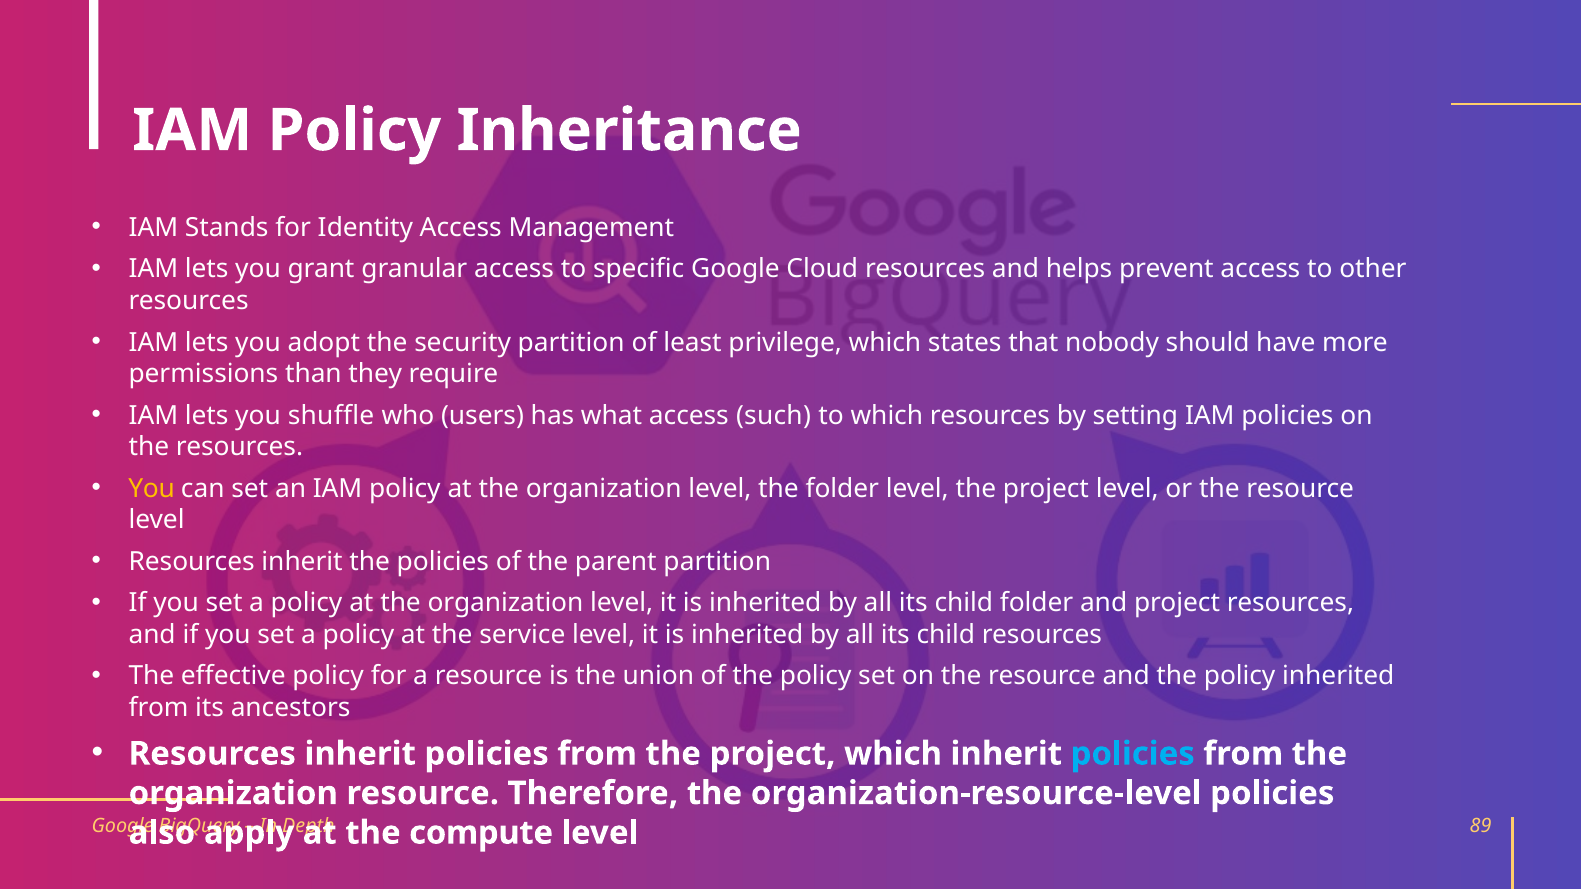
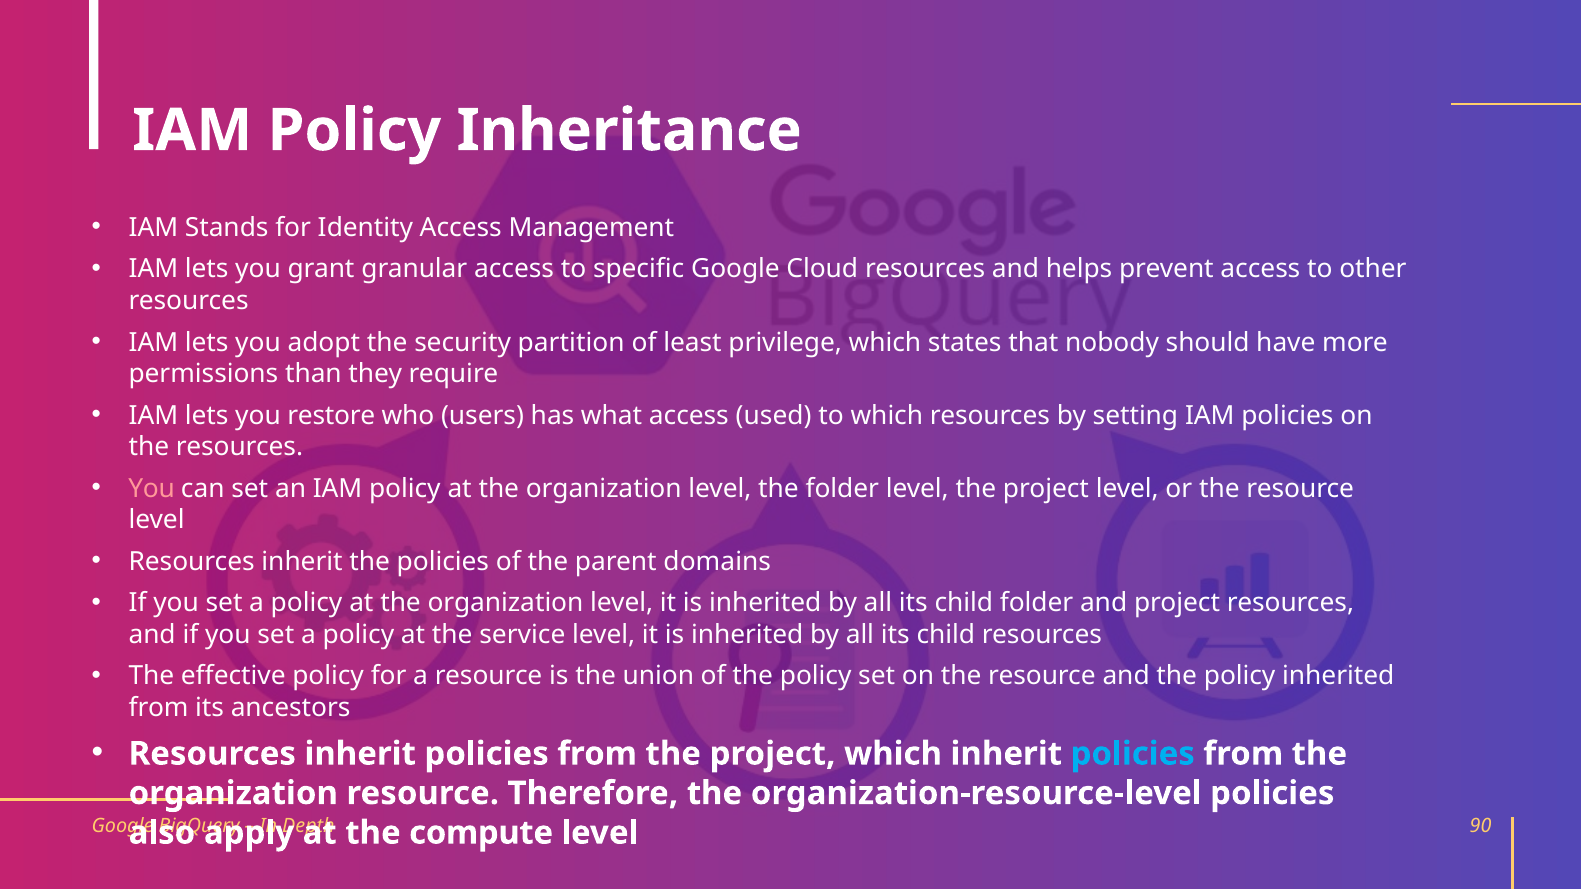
shuffle: shuffle -> restore
such: such -> used
You at (152, 489) colour: yellow -> pink
parent partition: partition -> domains
89: 89 -> 90
